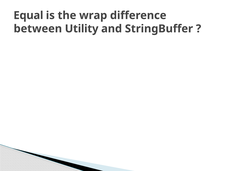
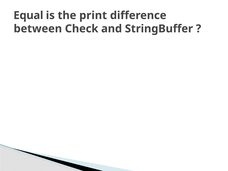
wrap: wrap -> print
Utility: Utility -> Check
